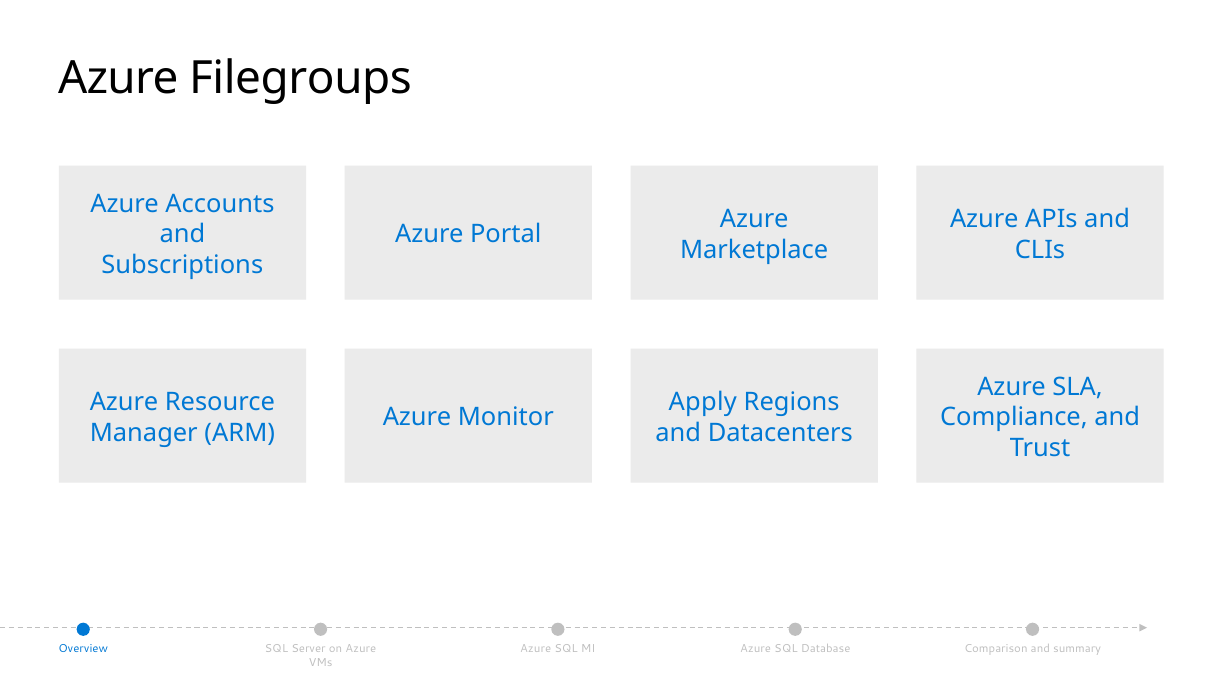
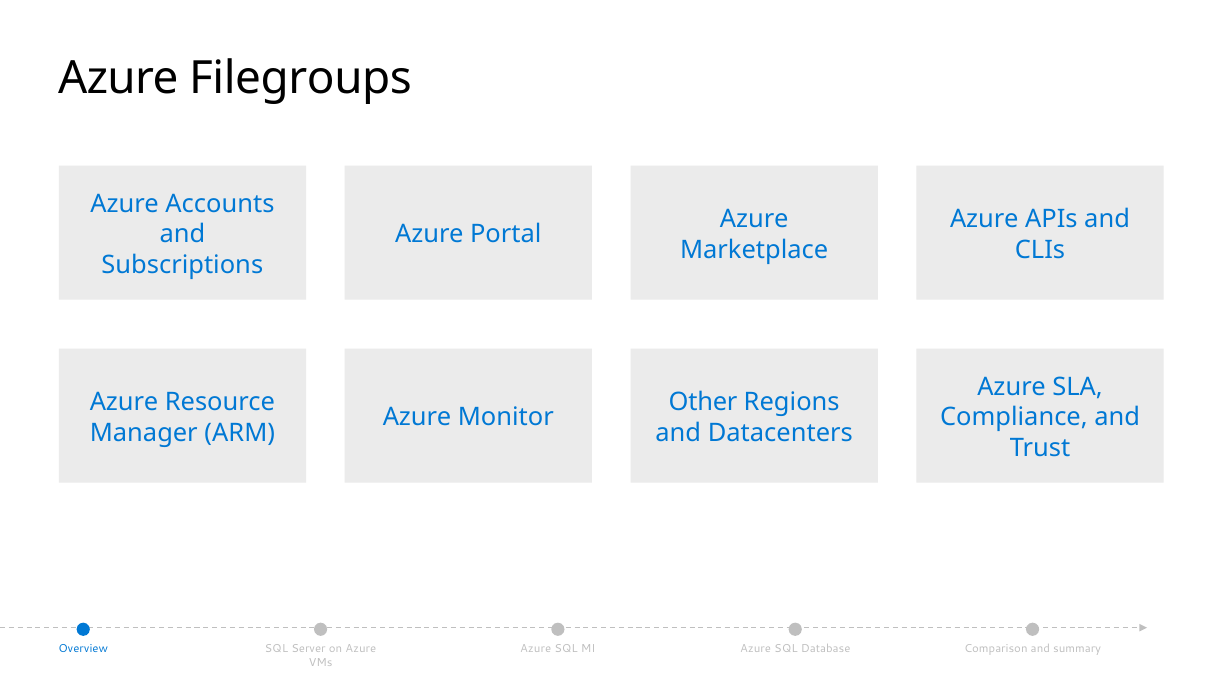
Apply: Apply -> Other
